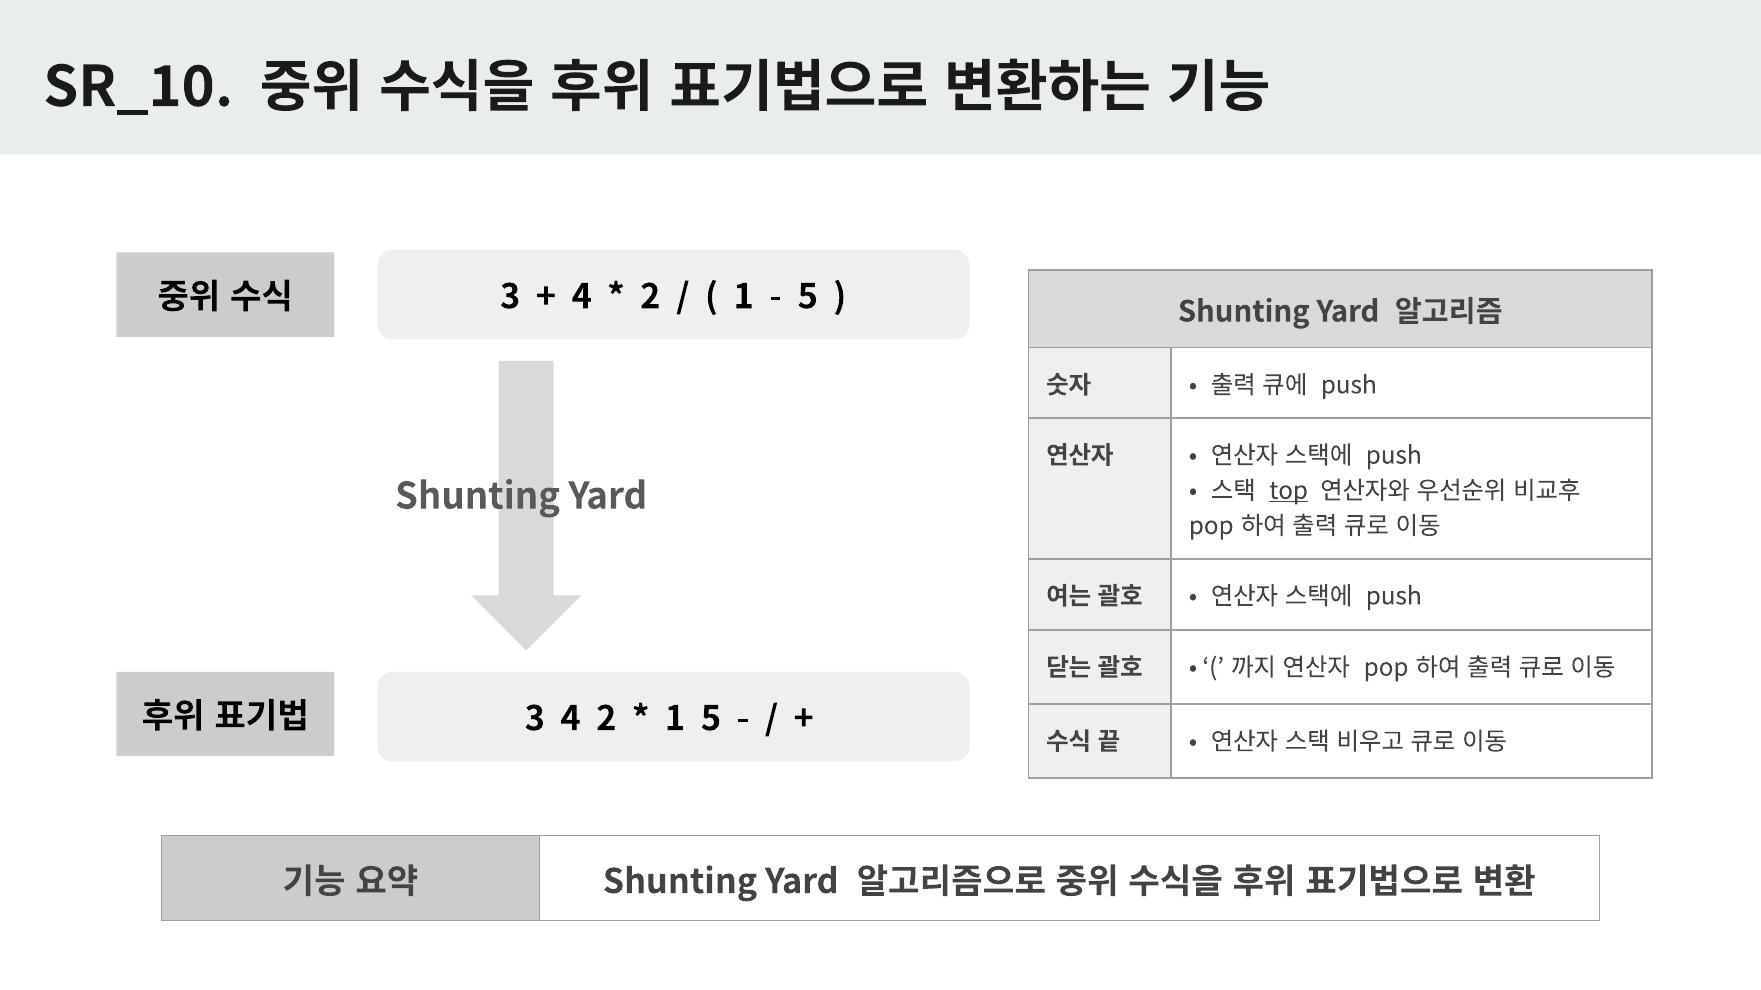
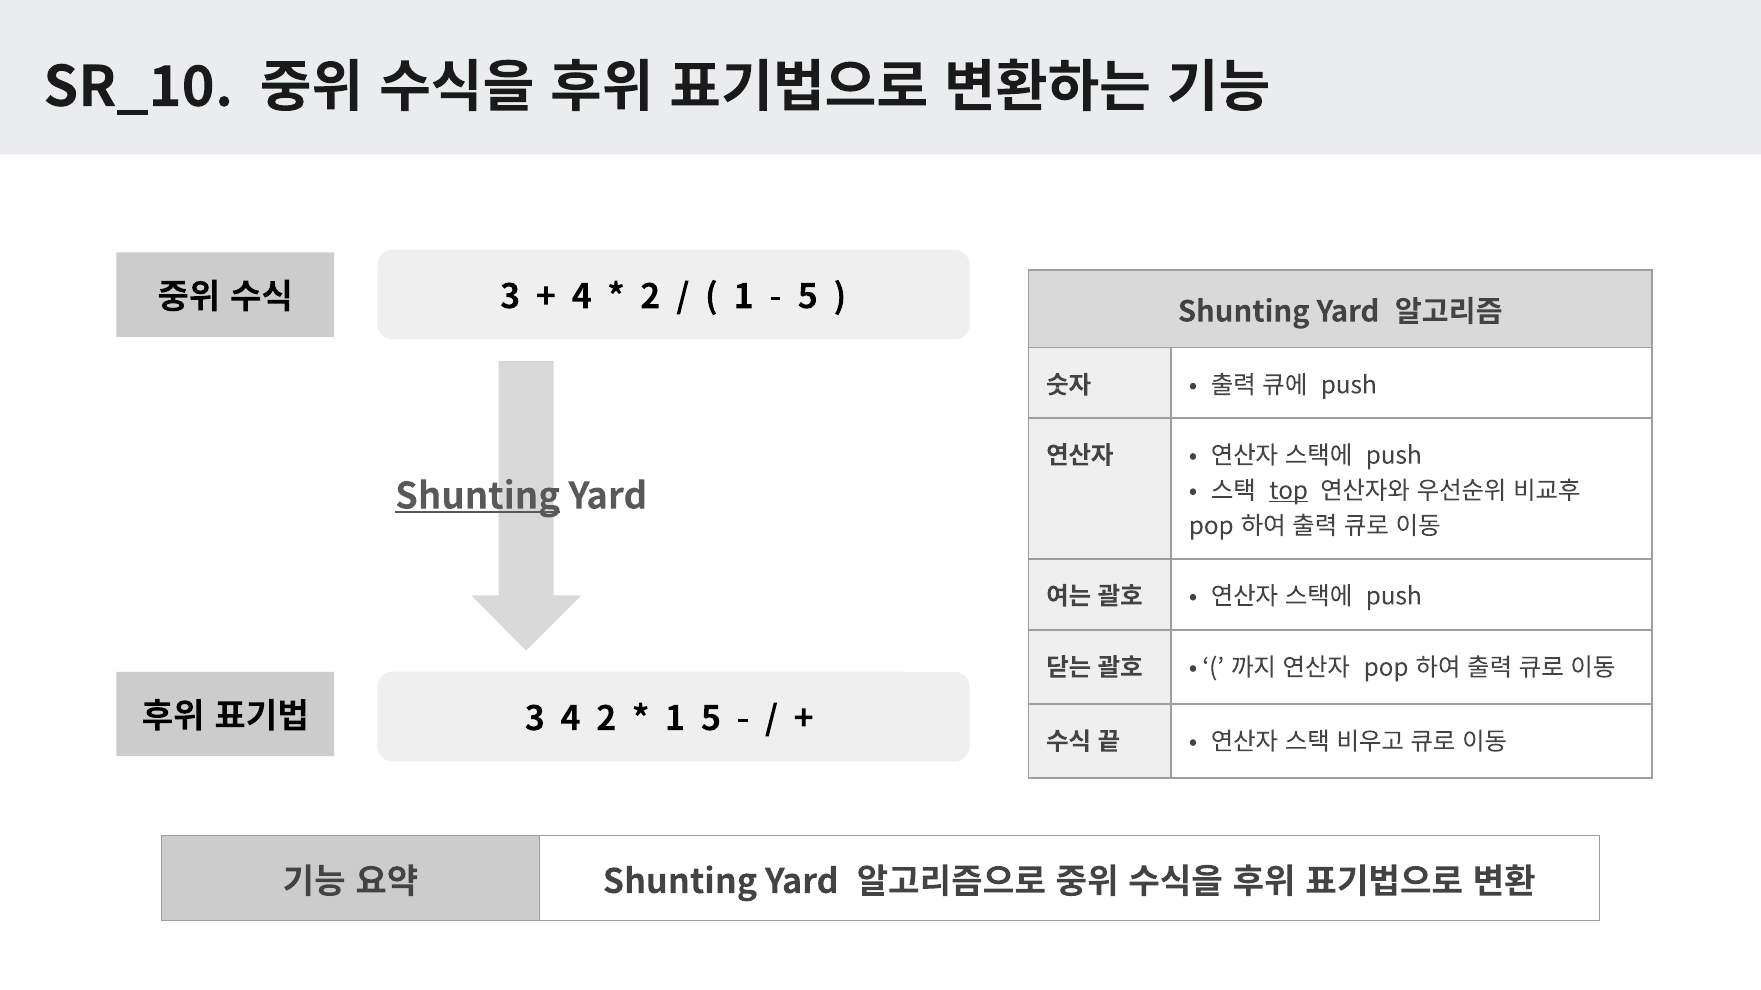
Shunting at (478, 497) underline: none -> present
